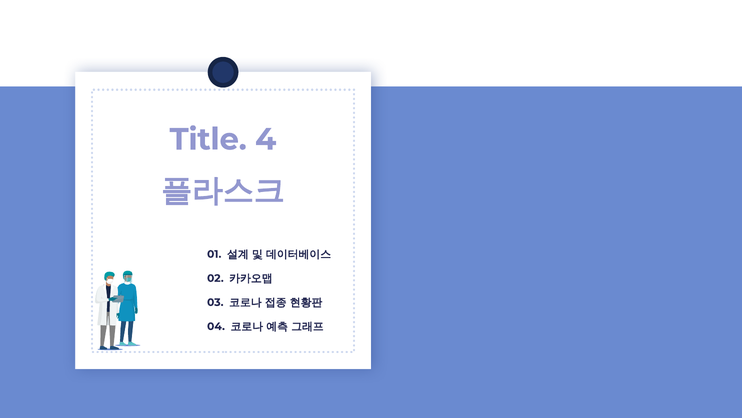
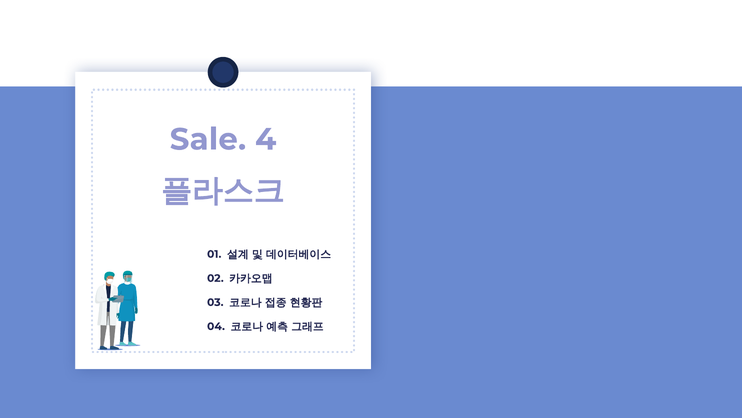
Title: Title -> Sale
